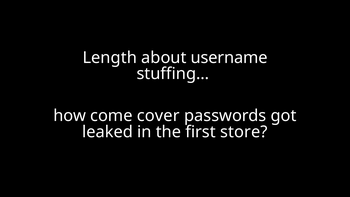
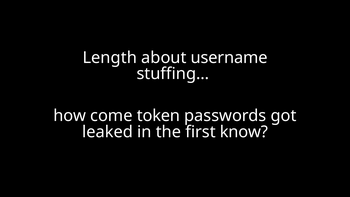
cover: cover -> token
store: store -> know
